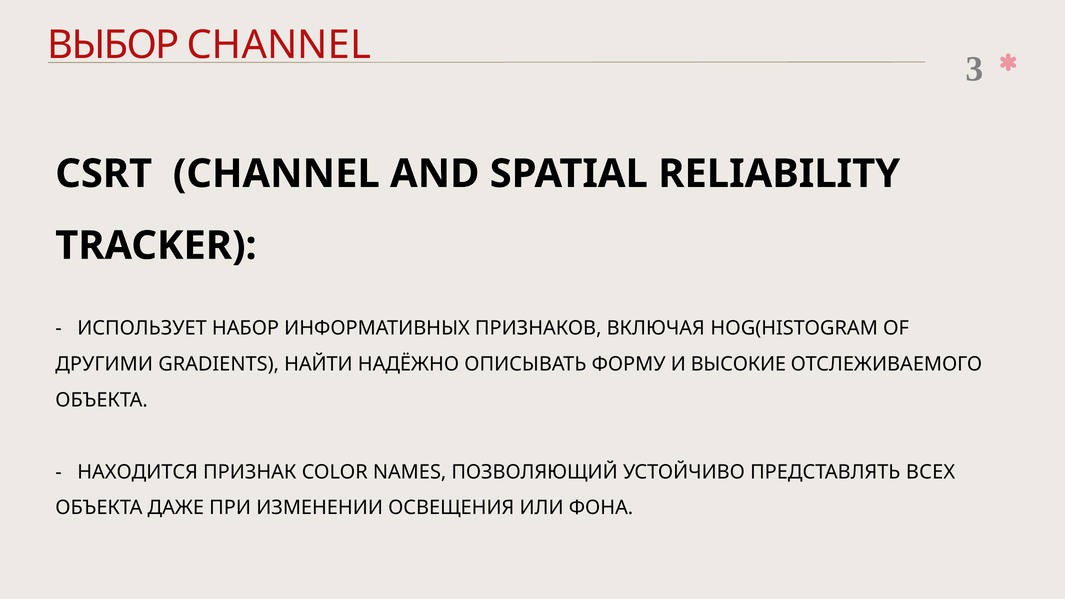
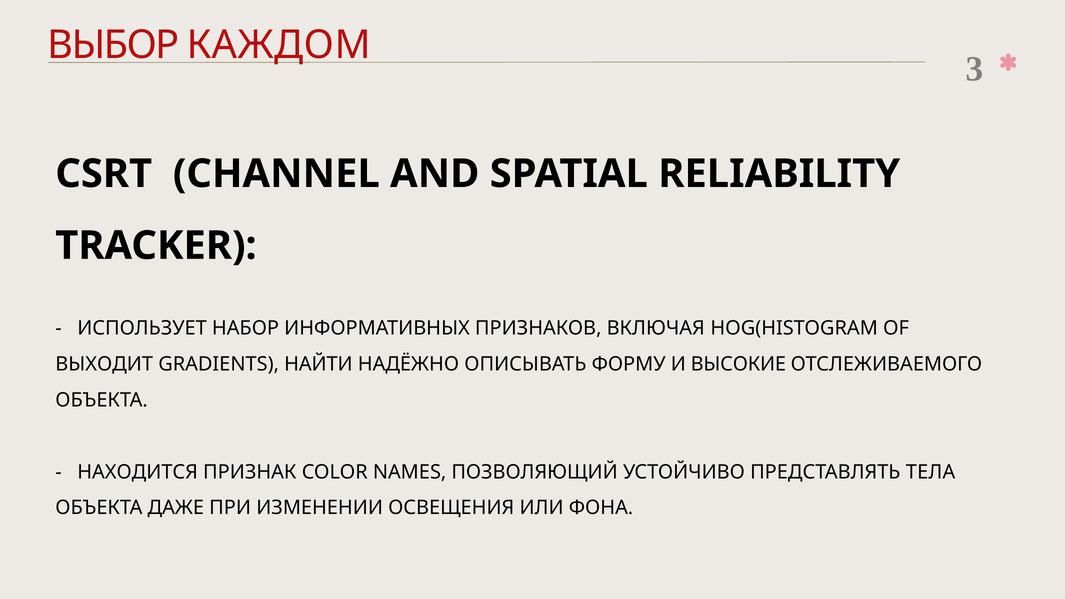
ВЫБОР CHANNEL: CHANNEL -> КАЖДОМ
ДРУГИМИ: ДРУГИМИ -> ВЫХОДИТ
ВСЕХ: ВСЕХ -> ТЕЛА
